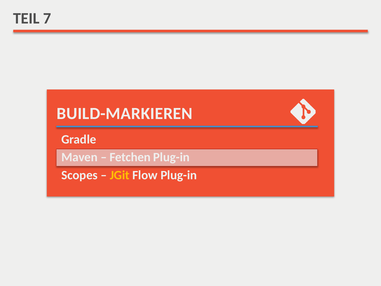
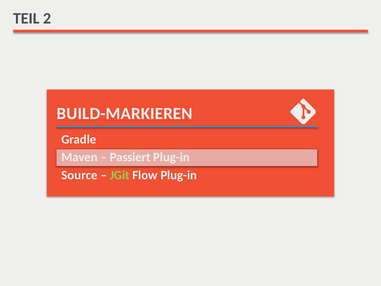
7: 7 -> 2
Fetchen: Fetchen -> Passiert
Scopes: Scopes -> Source
JGit colour: yellow -> light green
